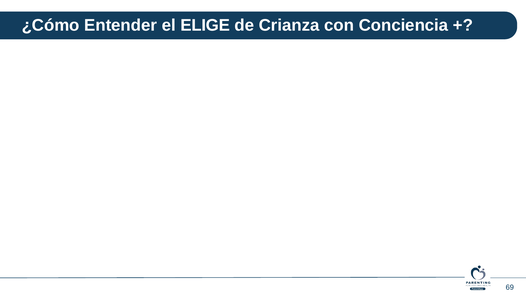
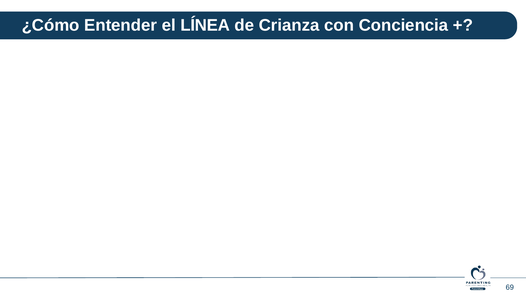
ELIGE: ELIGE -> LÍNEA
